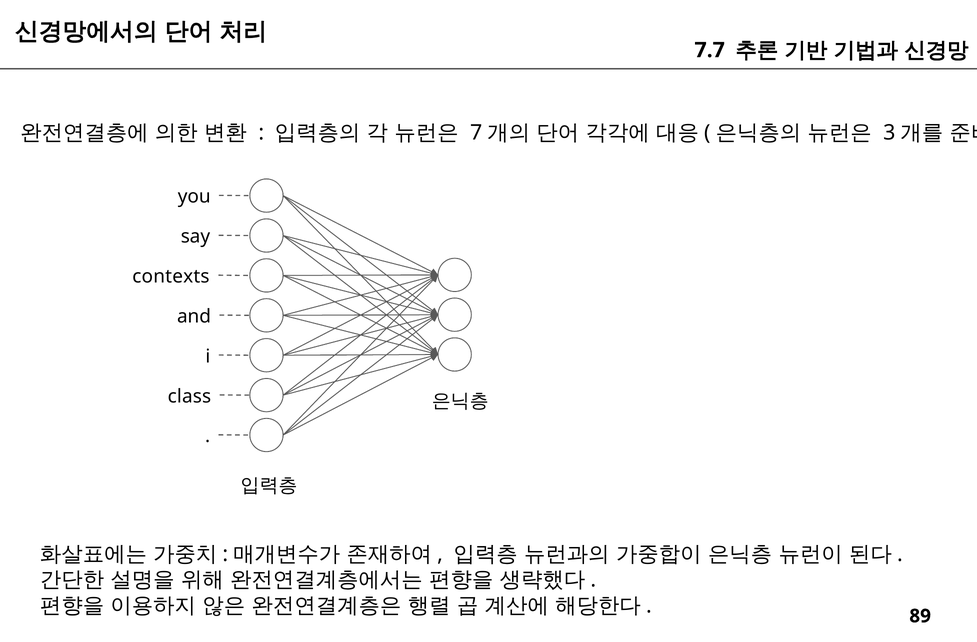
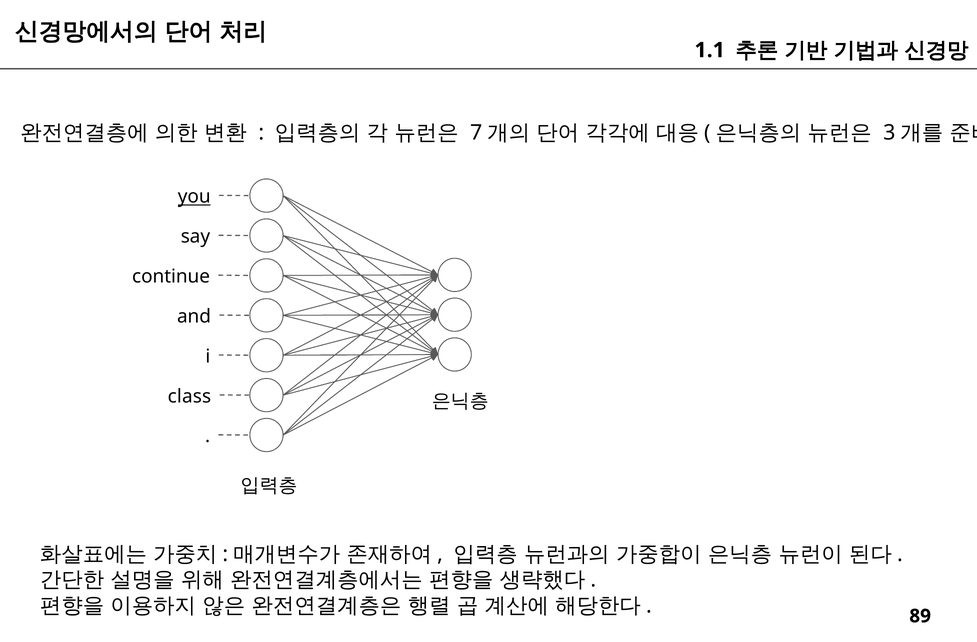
7.7: 7.7 -> 1.1
you underline: none -> present
contexts: contexts -> continue
